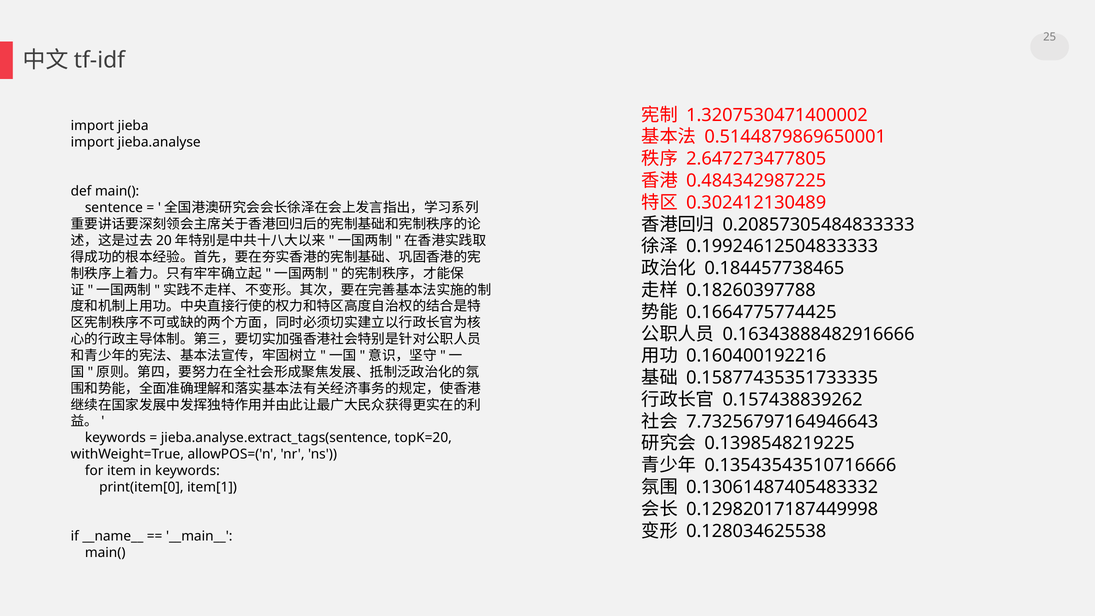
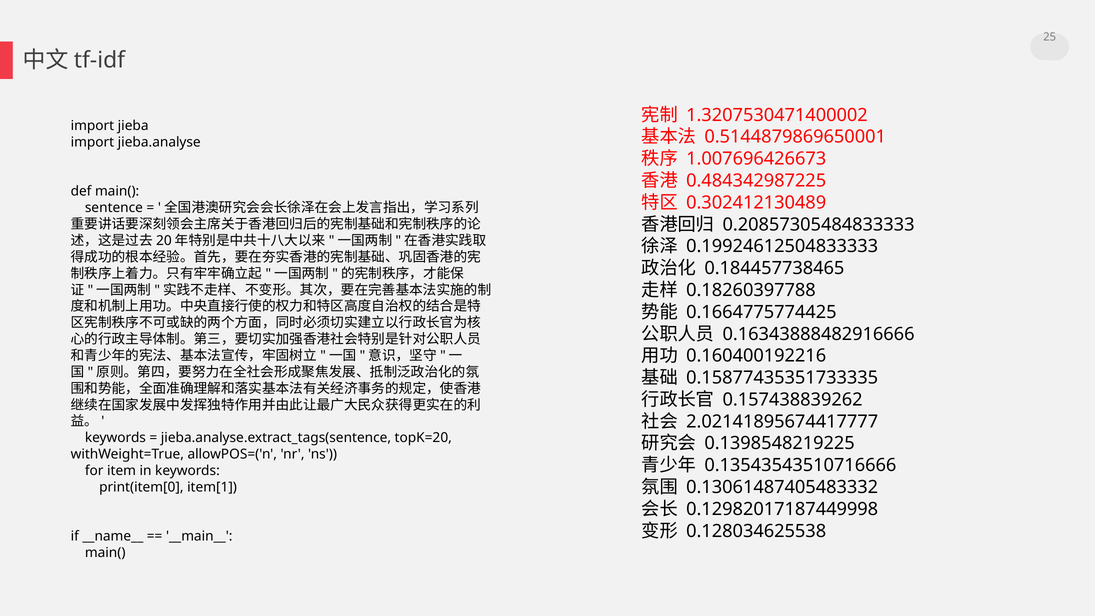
2.647273477805: 2.647273477805 -> 1.007696426673
7.73256797164946643: 7.73256797164946643 -> 2.02141895674417777
